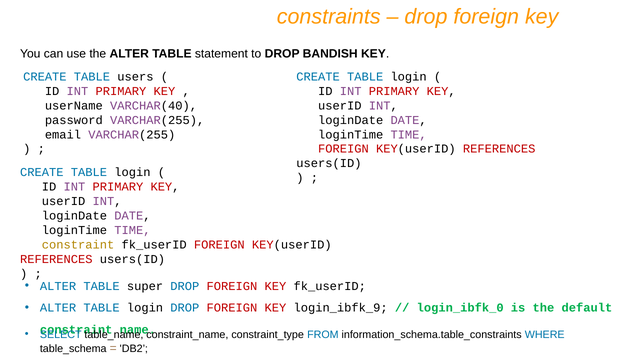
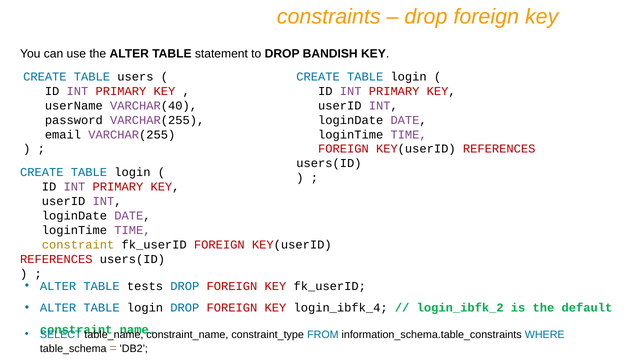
super: super -> tests
login_ibfk_9: login_ibfk_9 -> login_ibfk_4
login_ibfk_0: login_ibfk_0 -> login_ibfk_2
